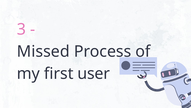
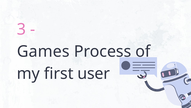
Missed: Missed -> Games
